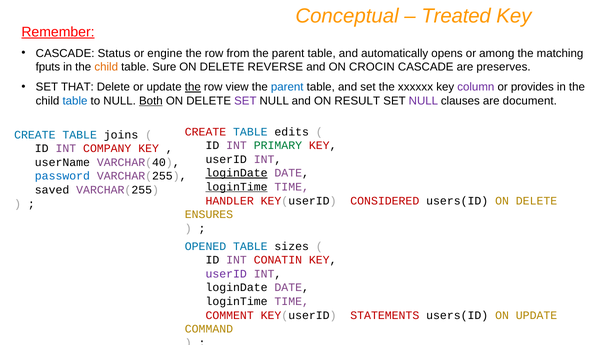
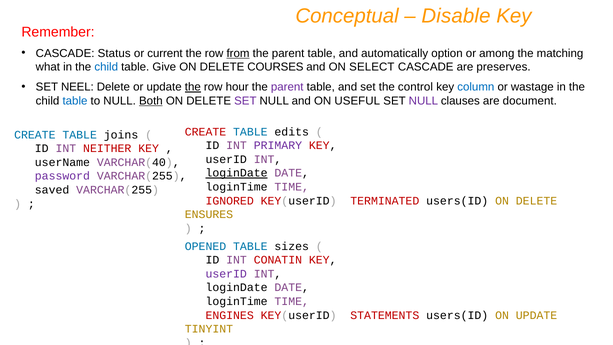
Treated: Treated -> Disable
Remember underline: present -> none
engine: engine -> current
from underline: none -> present
opens: opens -> option
fputs: fputs -> what
child at (106, 67) colour: orange -> blue
Sure: Sure -> Give
REVERSE: REVERSE -> COURSES
CROCIN: CROCIN -> SELECT
THAT: THAT -> NEEL
view: view -> hour
parent at (287, 87) colour: blue -> purple
xxxxxx: xxxxxx -> control
column colour: purple -> blue
provides: provides -> wastage
RESULT: RESULT -> USEFUL
PRIMARY colour: green -> purple
COMPANY: COMPANY -> NEITHER
password colour: blue -> purple
loginTime at (237, 187) underline: present -> none
HANDLER: HANDLER -> IGNORED
CONSIDERED: CONSIDERED -> TERMINATED
COMMENT: COMMENT -> ENGINES
COMMAND: COMMAND -> TINYINT
